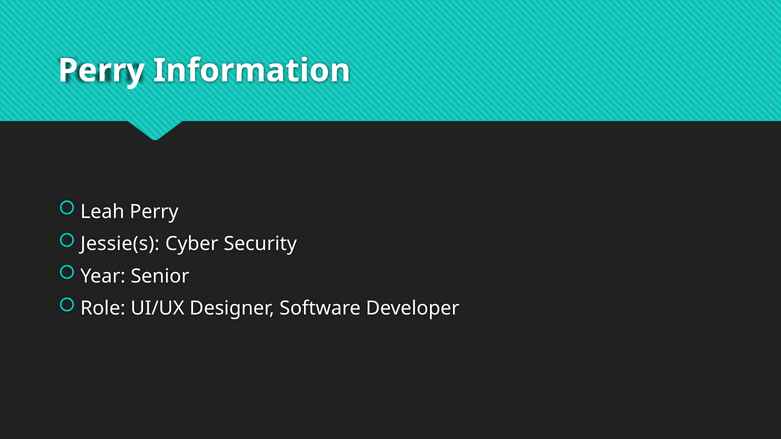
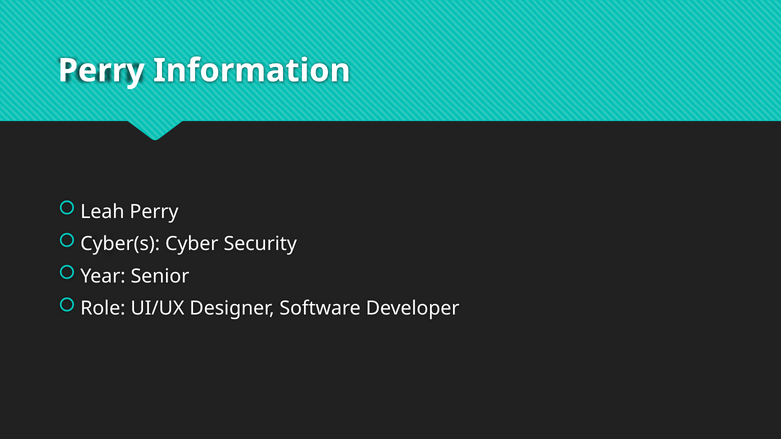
Jessie(s: Jessie(s -> Cyber(s
